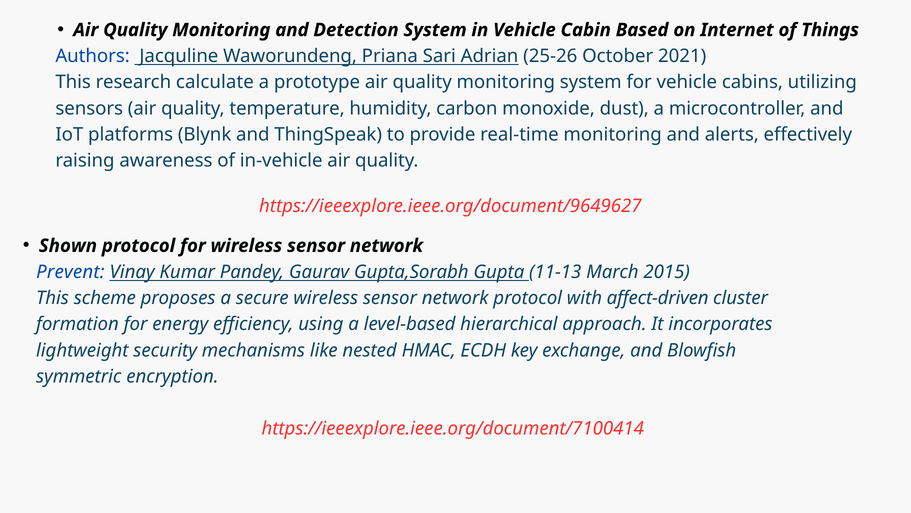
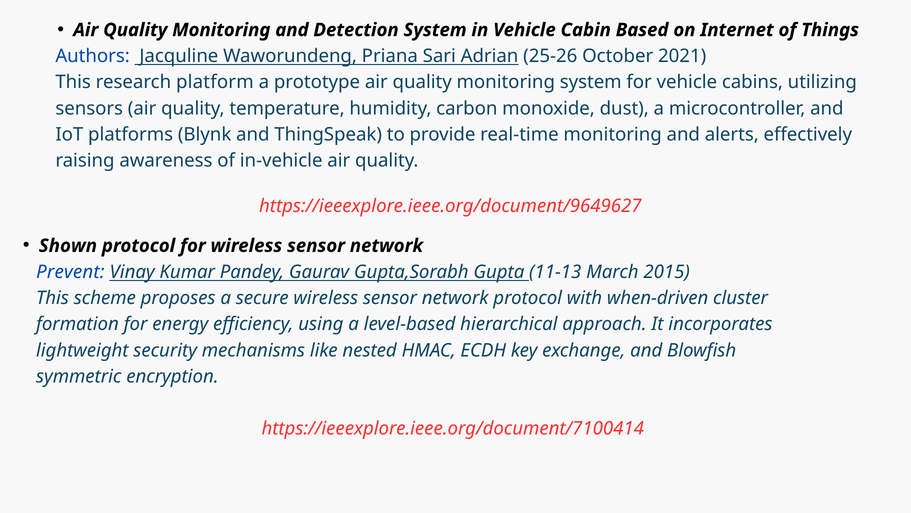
calculate: calculate -> platform
affect-driven: affect-driven -> when-driven
